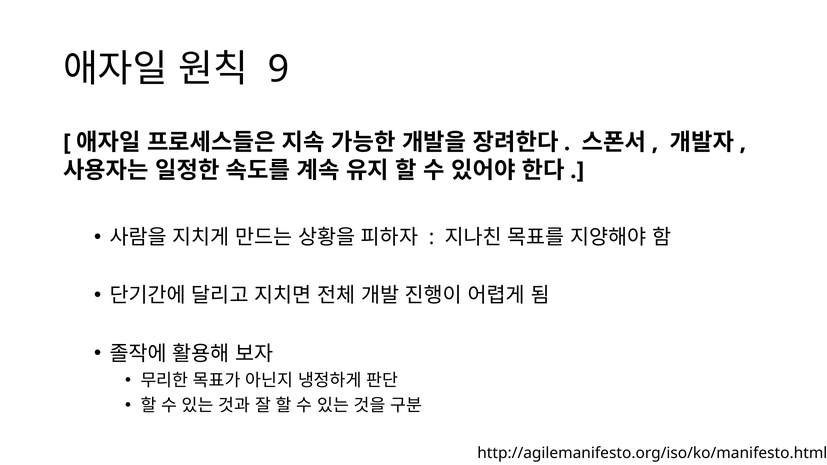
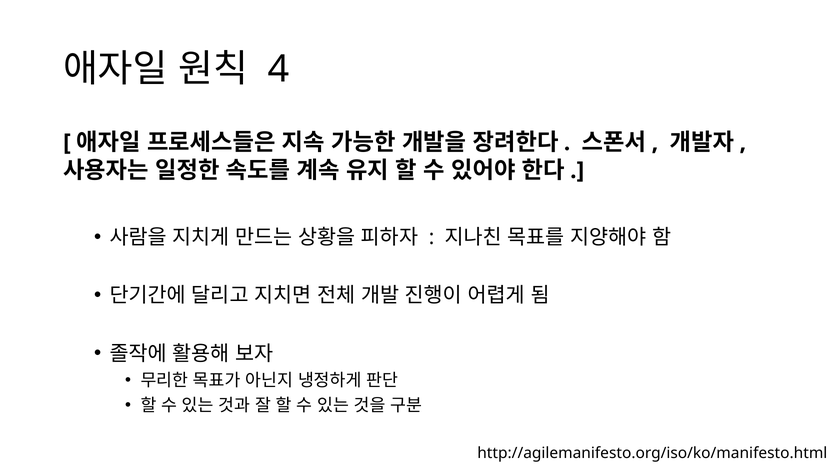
9: 9 -> 4
